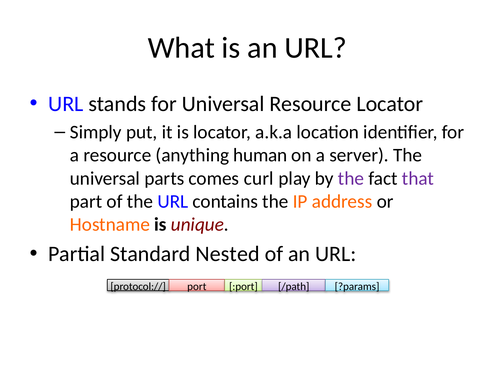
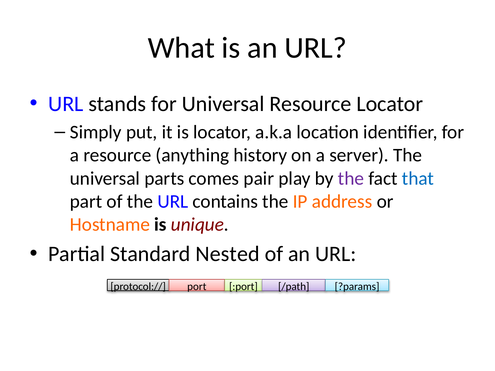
human: human -> history
curl: curl -> pair
that colour: purple -> blue
